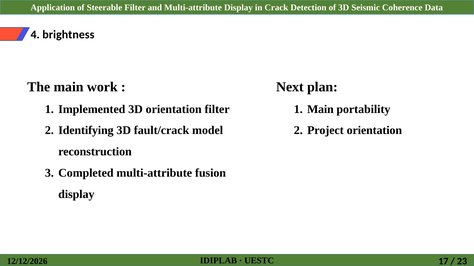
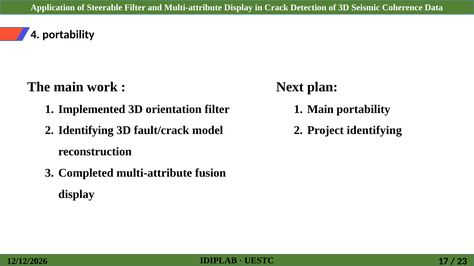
4 brightness: brightness -> portability
Project orientation: orientation -> identifying
